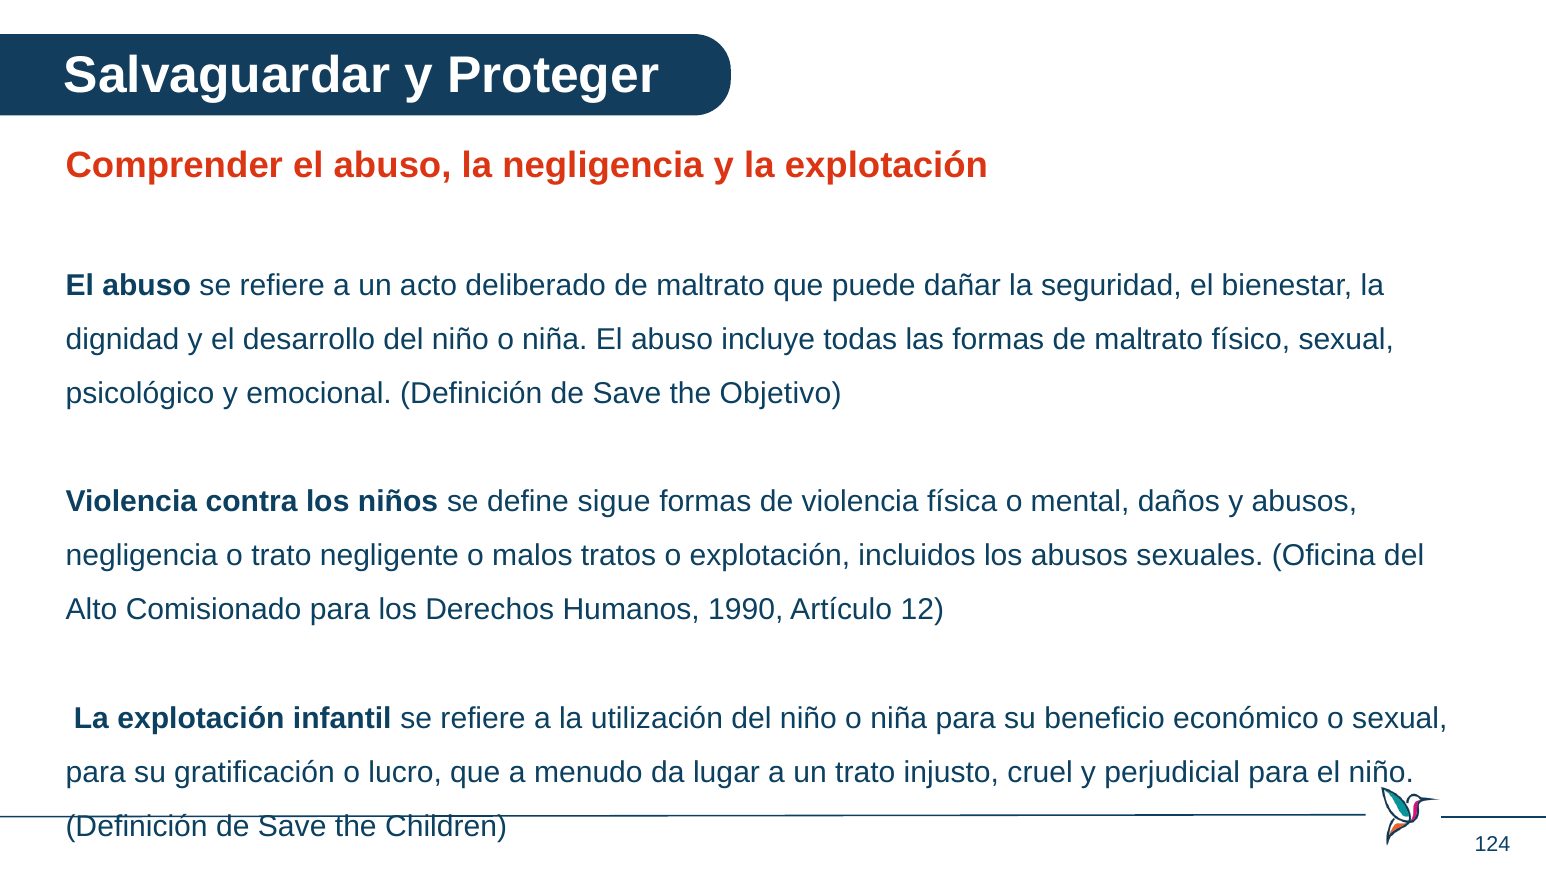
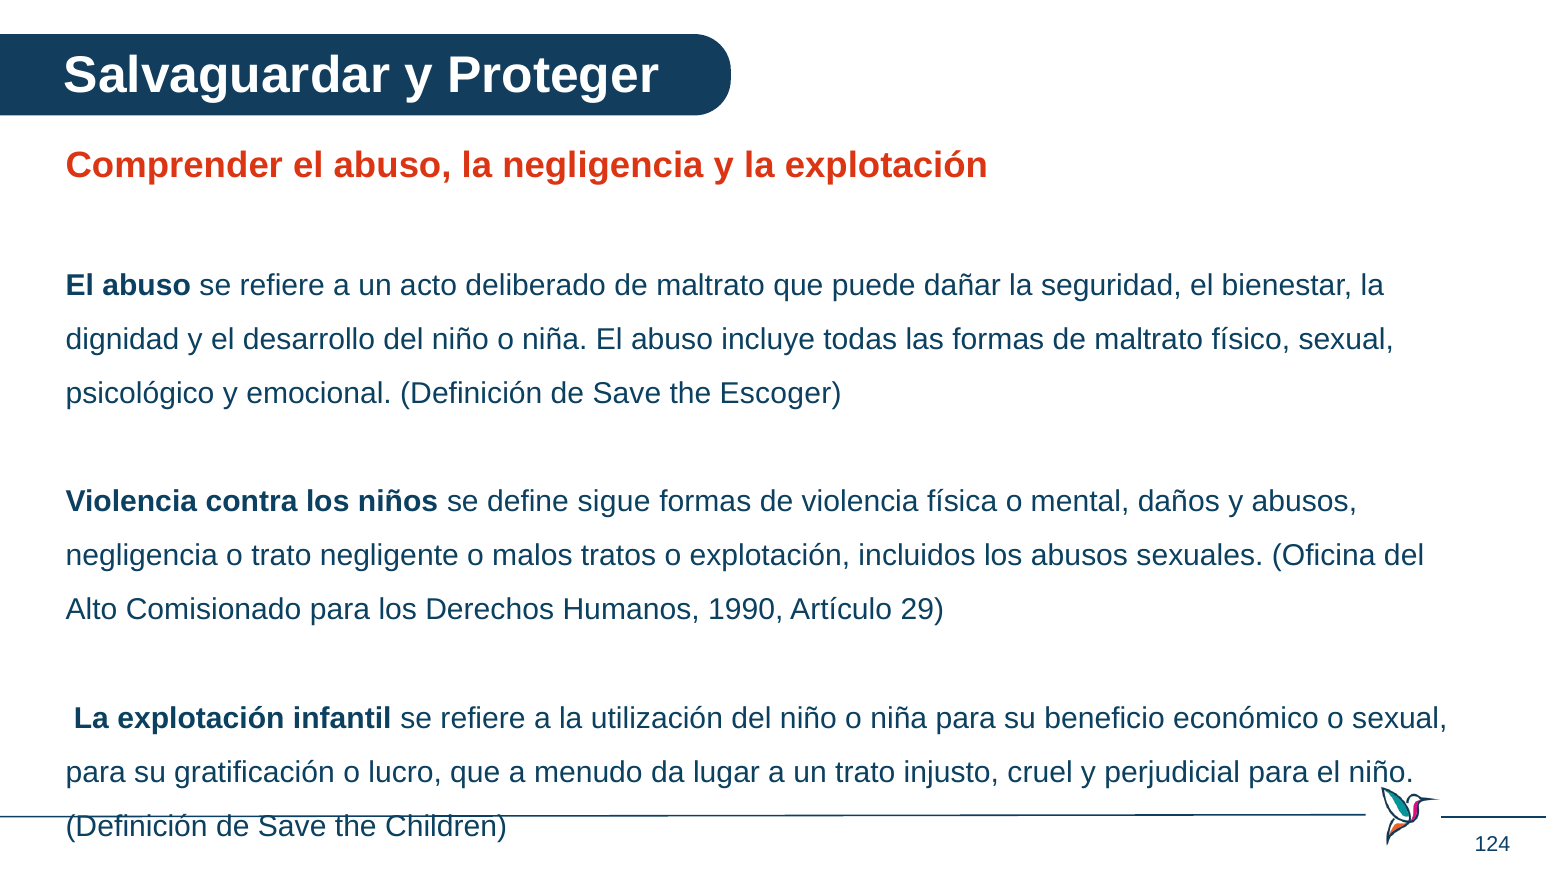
Objetivo: Objetivo -> Escoger
12: 12 -> 29
